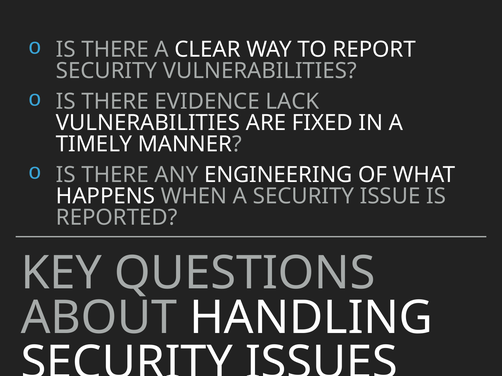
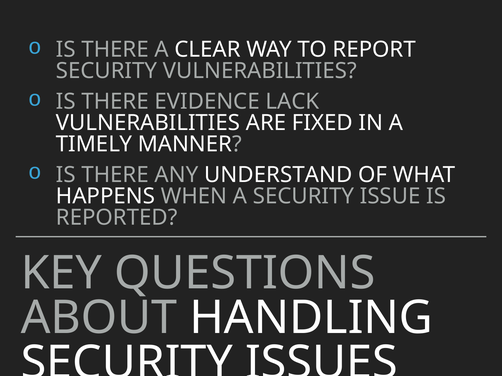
ENGINEERING: ENGINEERING -> UNDERSTAND
